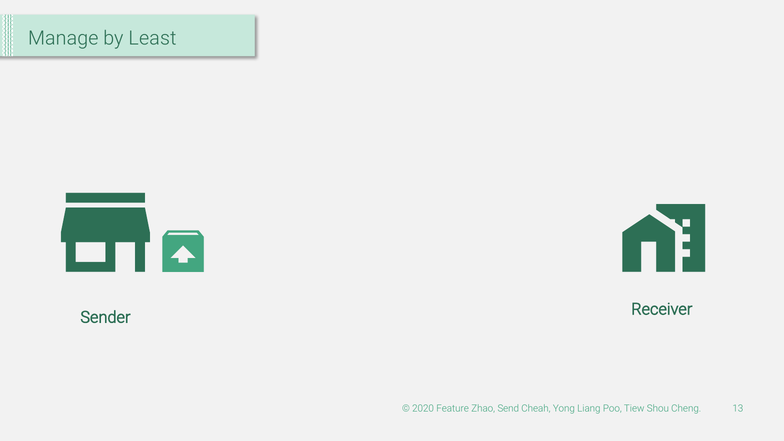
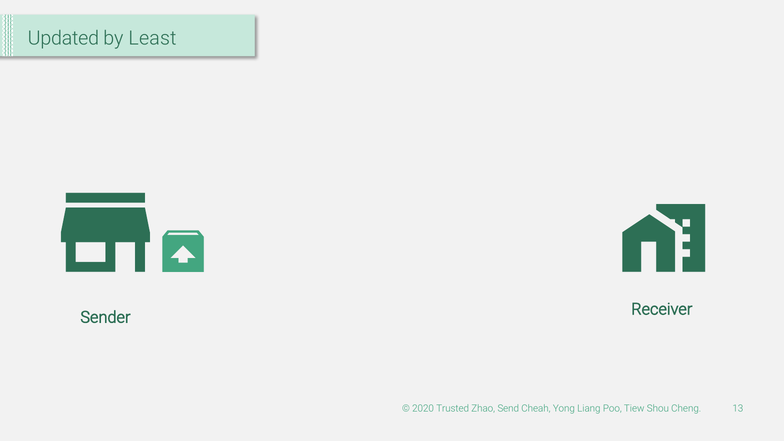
Manage: Manage -> Updated
Feature: Feature -> Trusted
